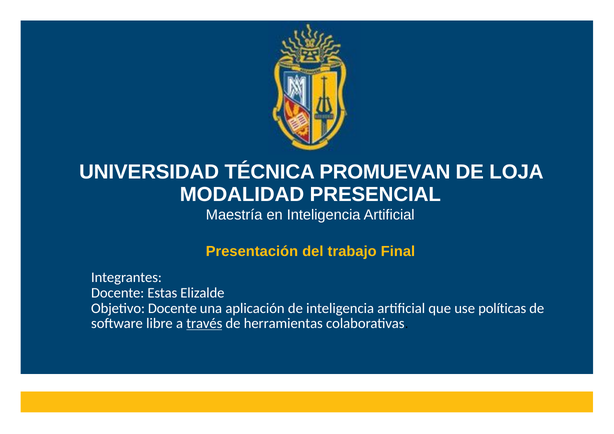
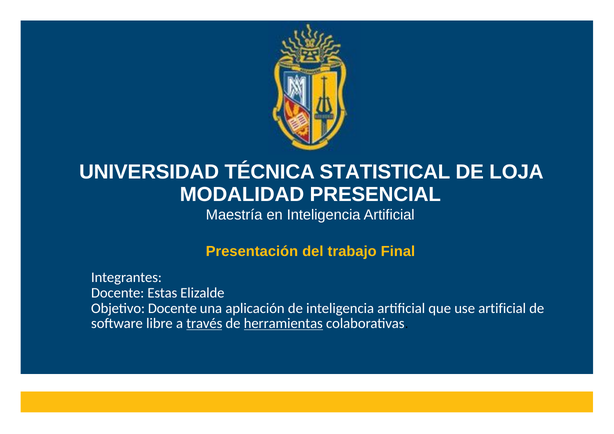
PROMUEVAN: PROMUEVAN -> STATISTICAL
use políticas: políticas -> artificial
herramientas underline: none -> present
